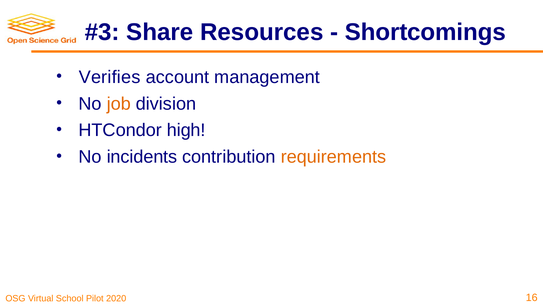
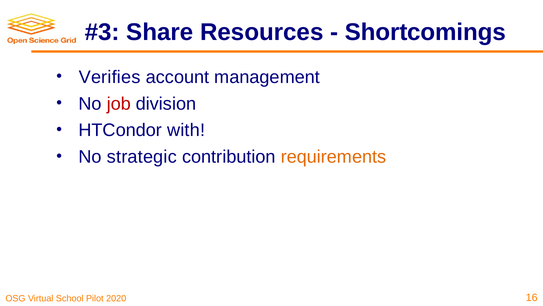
job colour: orange -> red
high: high -> with
incidents: incidents -> strategic
